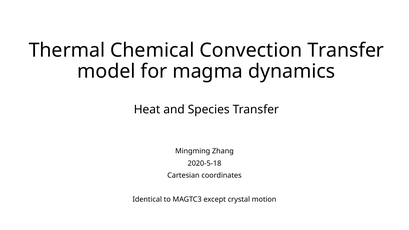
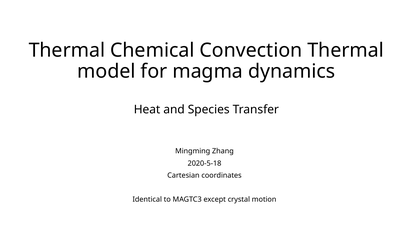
Convection Transfer: Transfer -> Thermal
